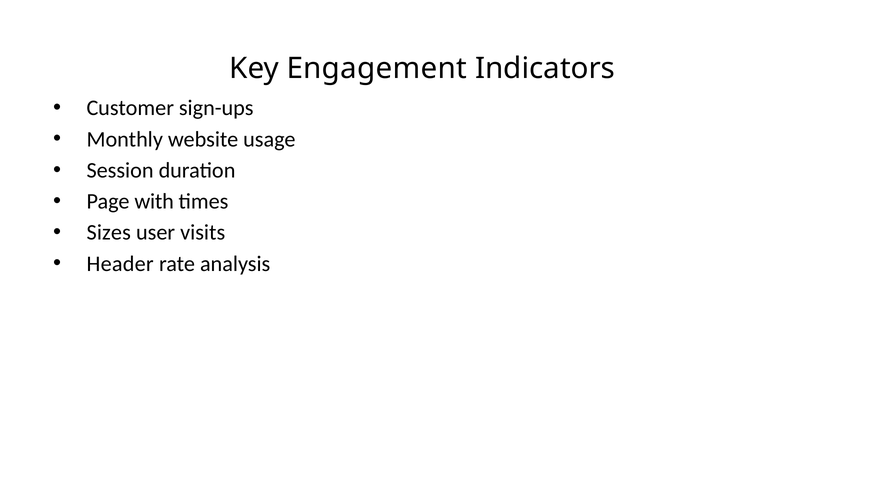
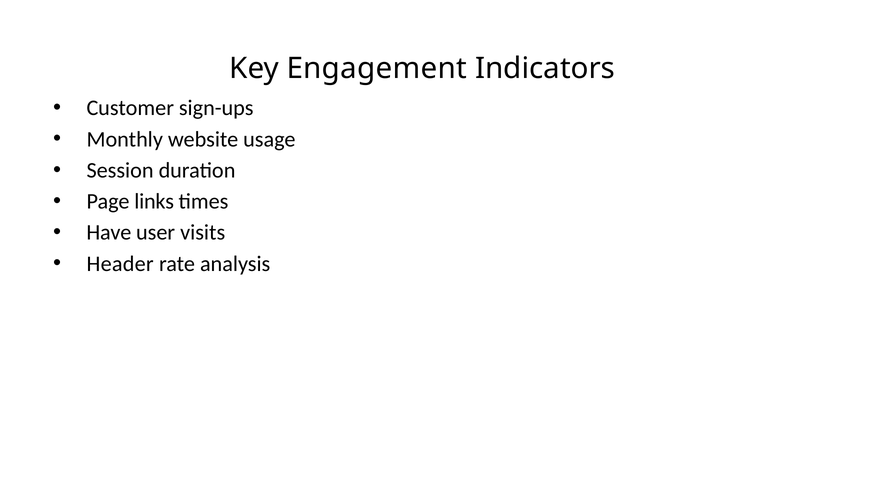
with: with -> links
Sizes: Sizes -> Have
